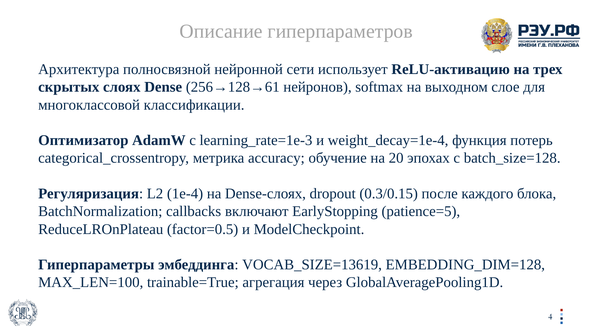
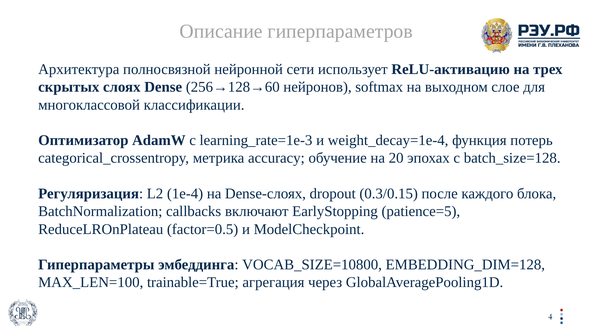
256→128→61: 256→128→61 -> 256→128→60
VOCAB_SIZE=13619: VOCAB_SIZE=13619 -> VOCAB_SIZE=10800
